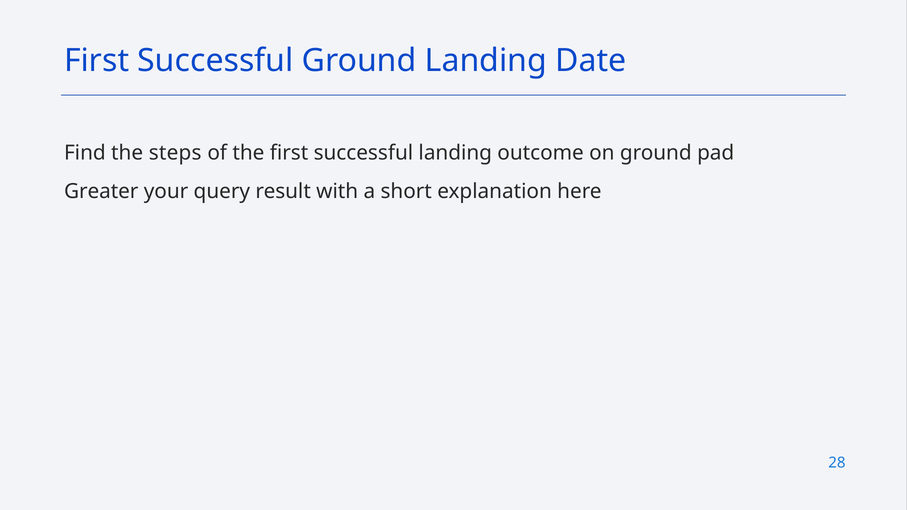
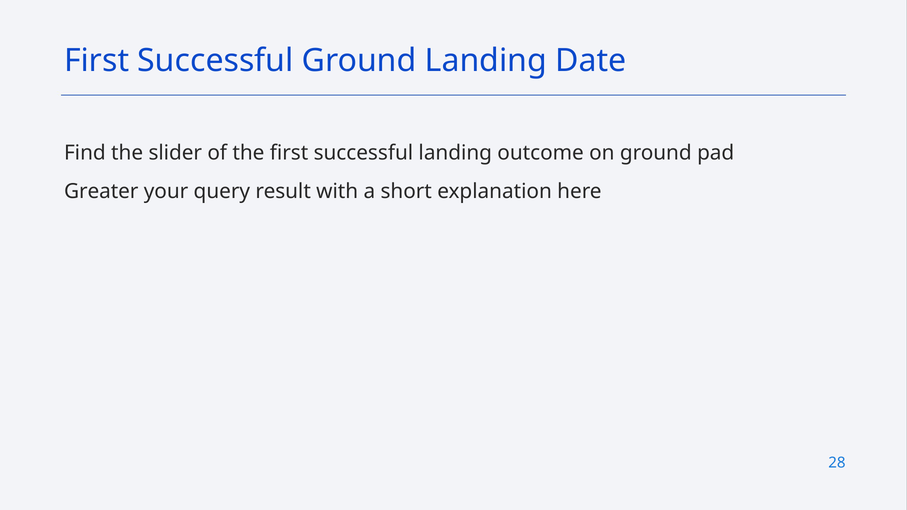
steps: steps -> slider
